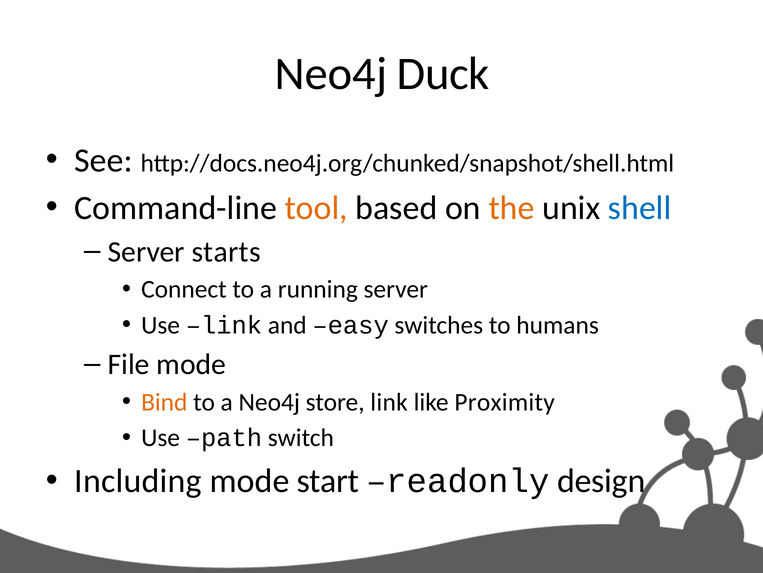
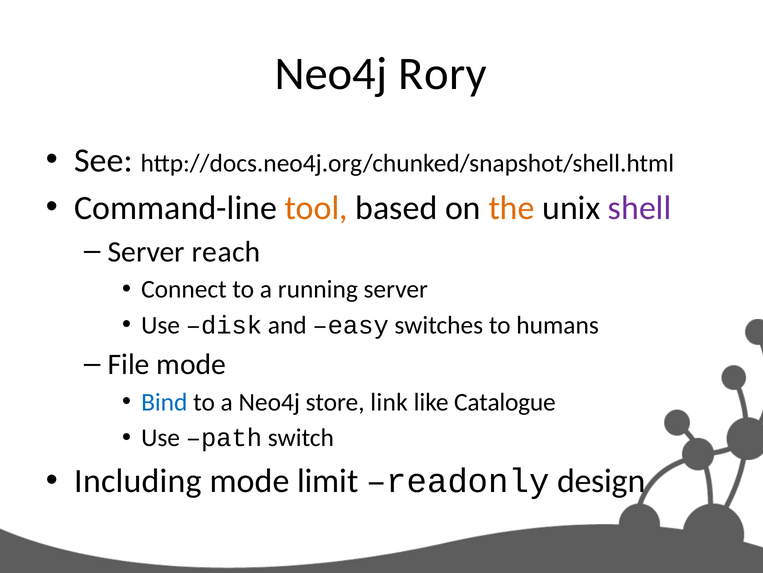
Duck: Duck -> Rory
shell colour: blue -> purple
starts: starts -> reach
Use link: link -> disk
Bind colour: orange -> blue
Proximity: Proximity -> Catalogue
start: start -> limit
